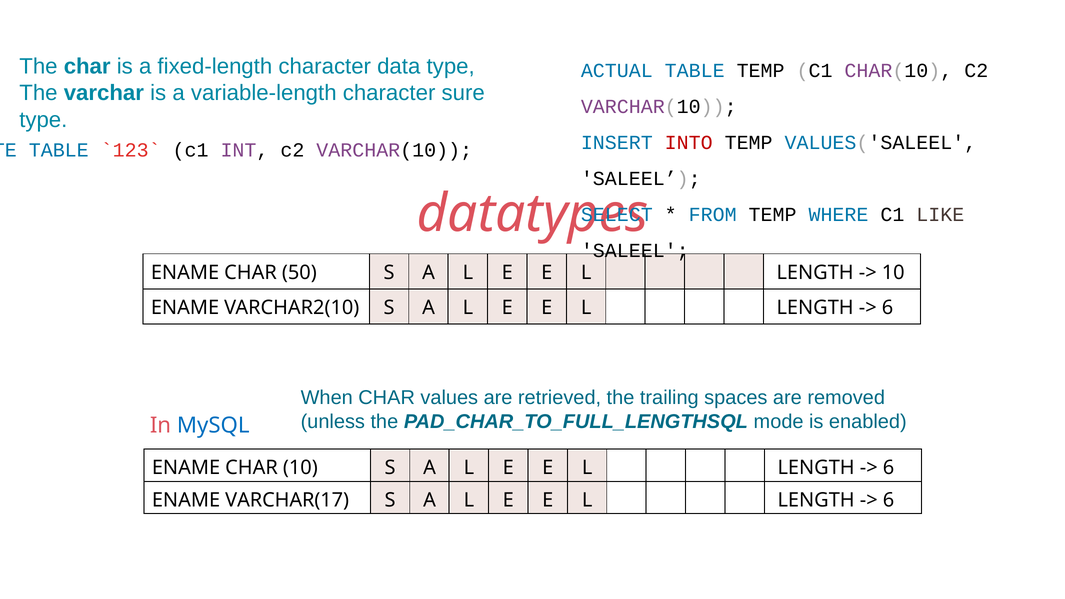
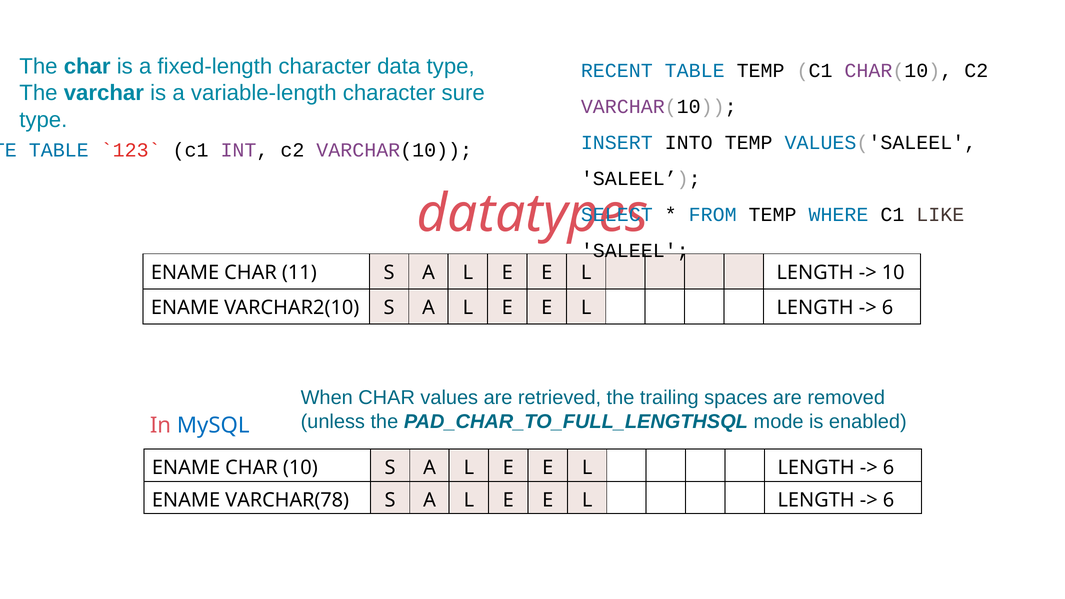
ACTUAL: ACTUAL -> RECENT
INTO colour: red -> black
50: 50 -> 11
VARCHAR(17: VARCHAR(17 -> VARCHAR(78
